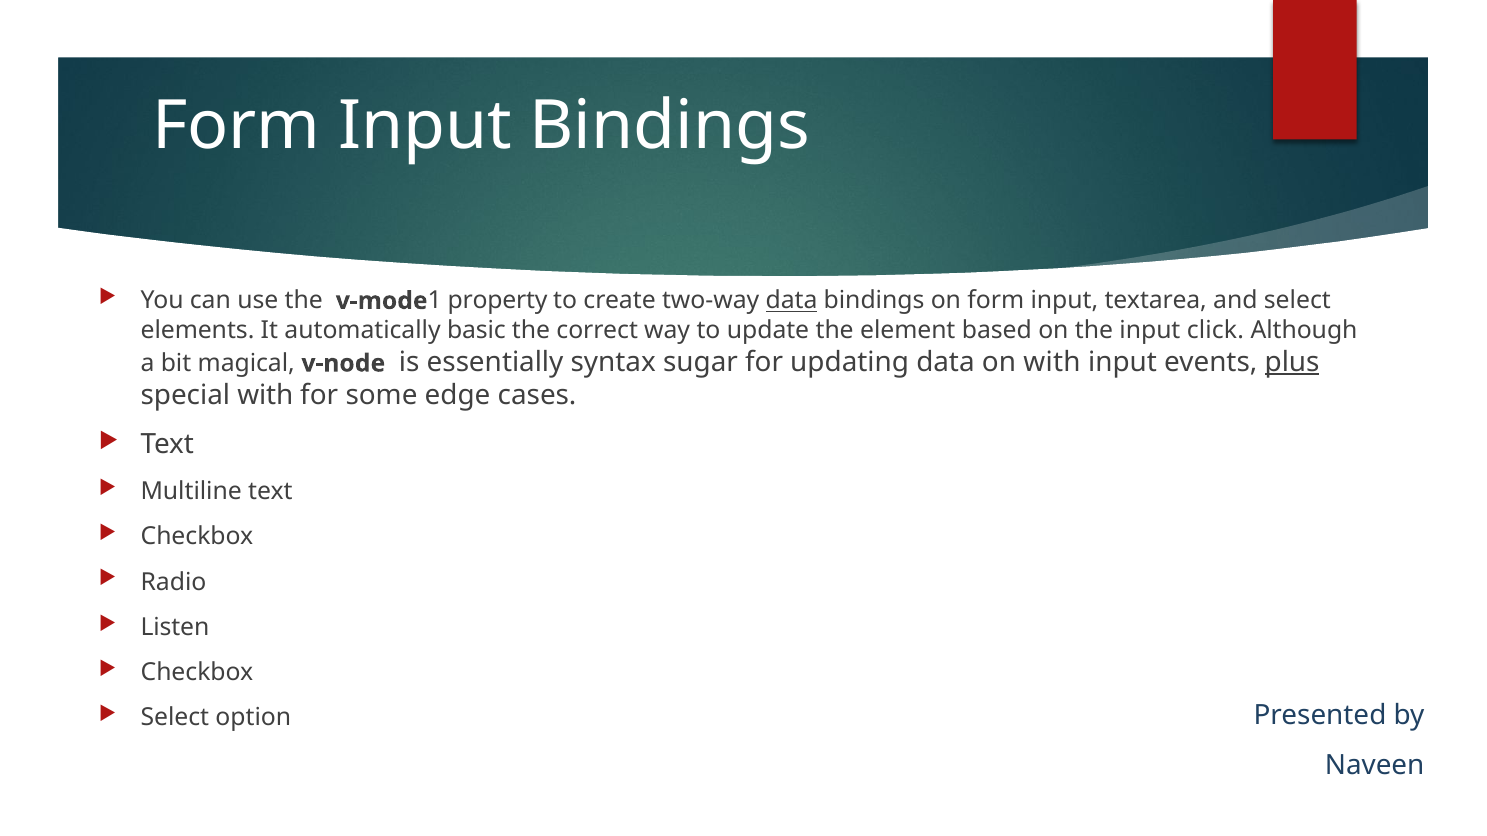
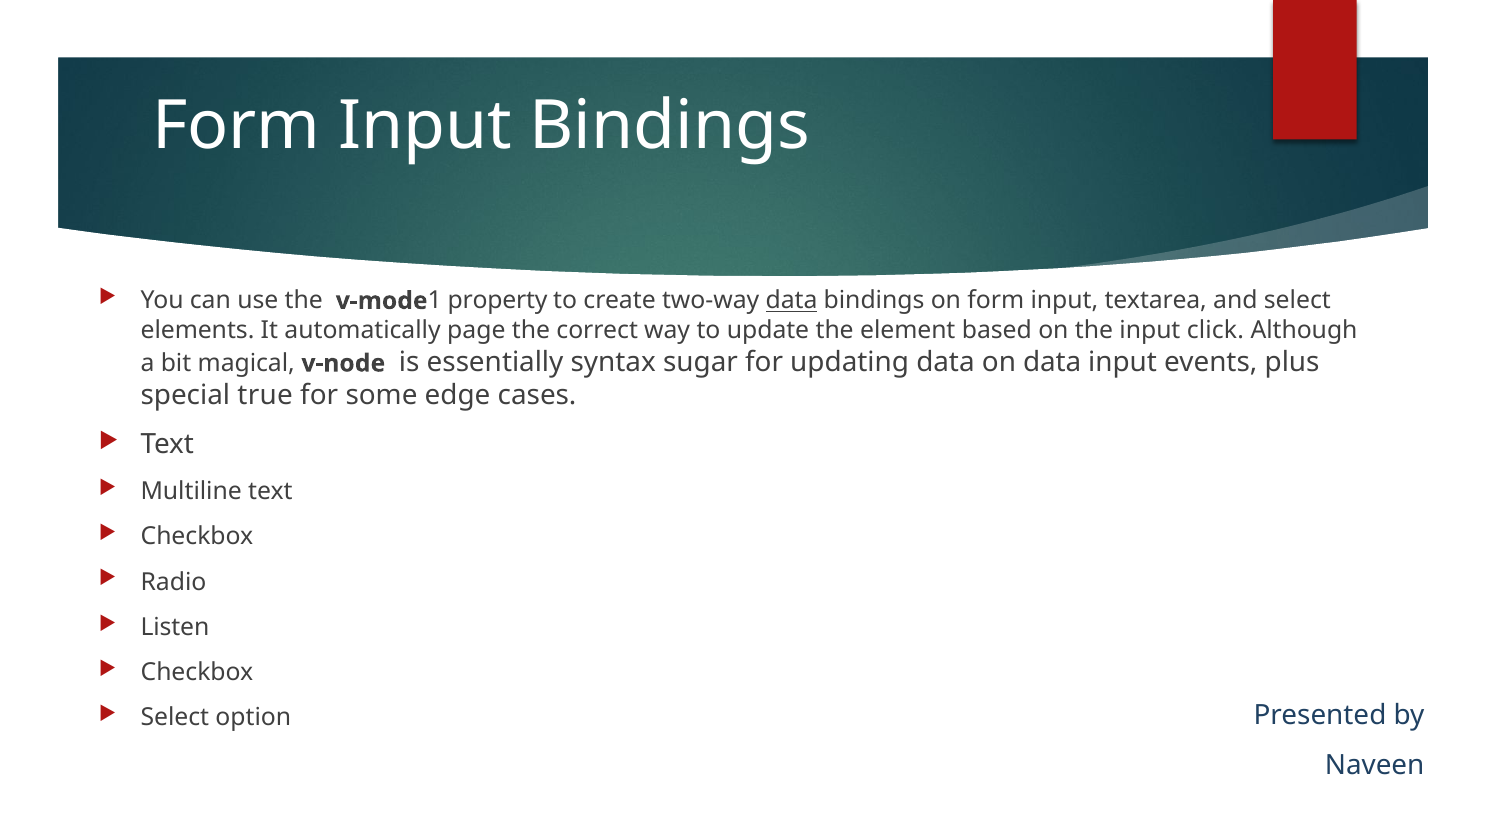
basic: basic -> page
on with: with -> data
plus underline: present -> none
special with: with -> true
